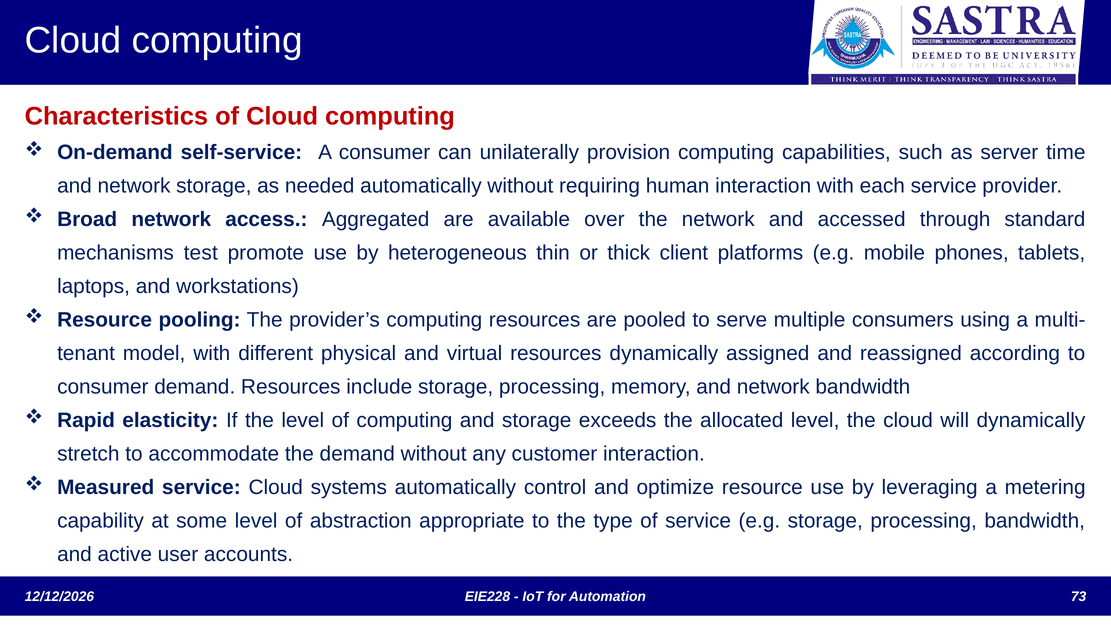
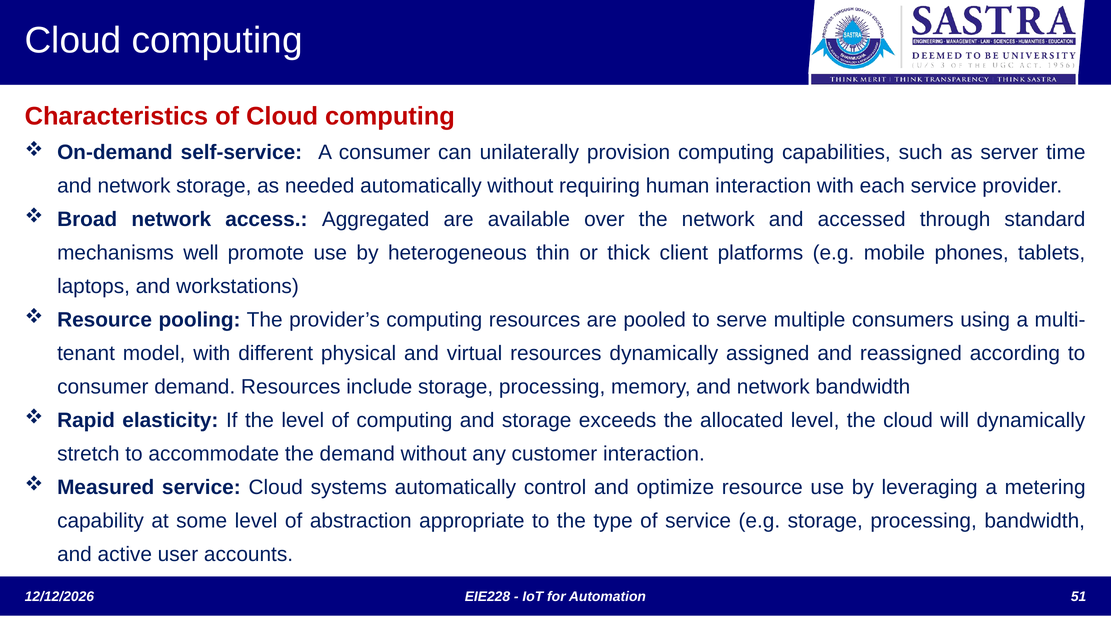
test: test -> well
73: 73 -> 51
